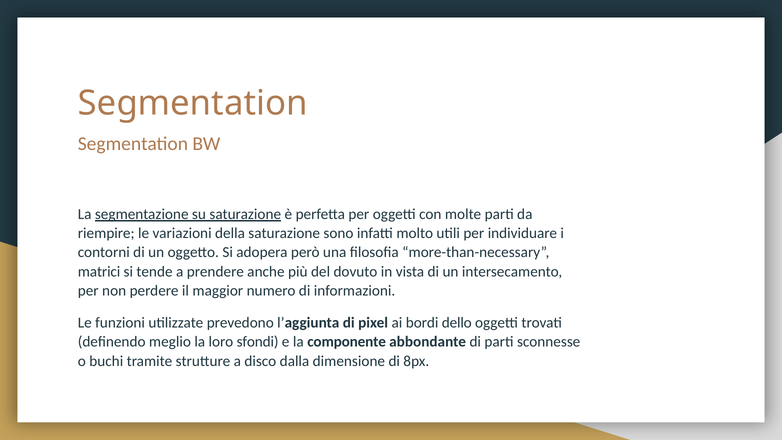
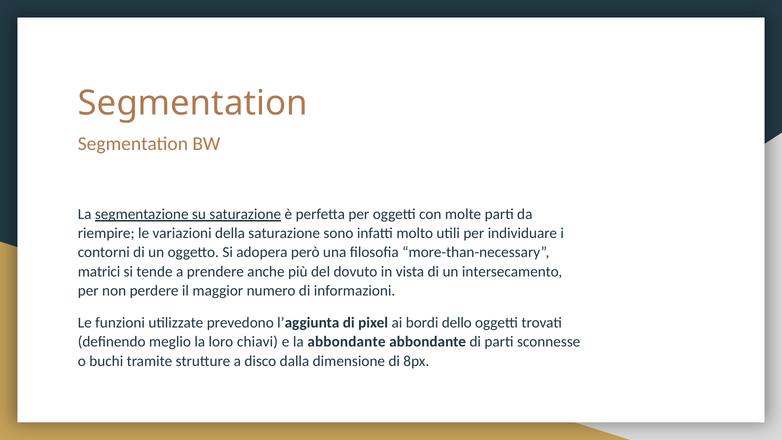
sfondi: sfondi -> chiavi
la componente: componente -> abbondante
